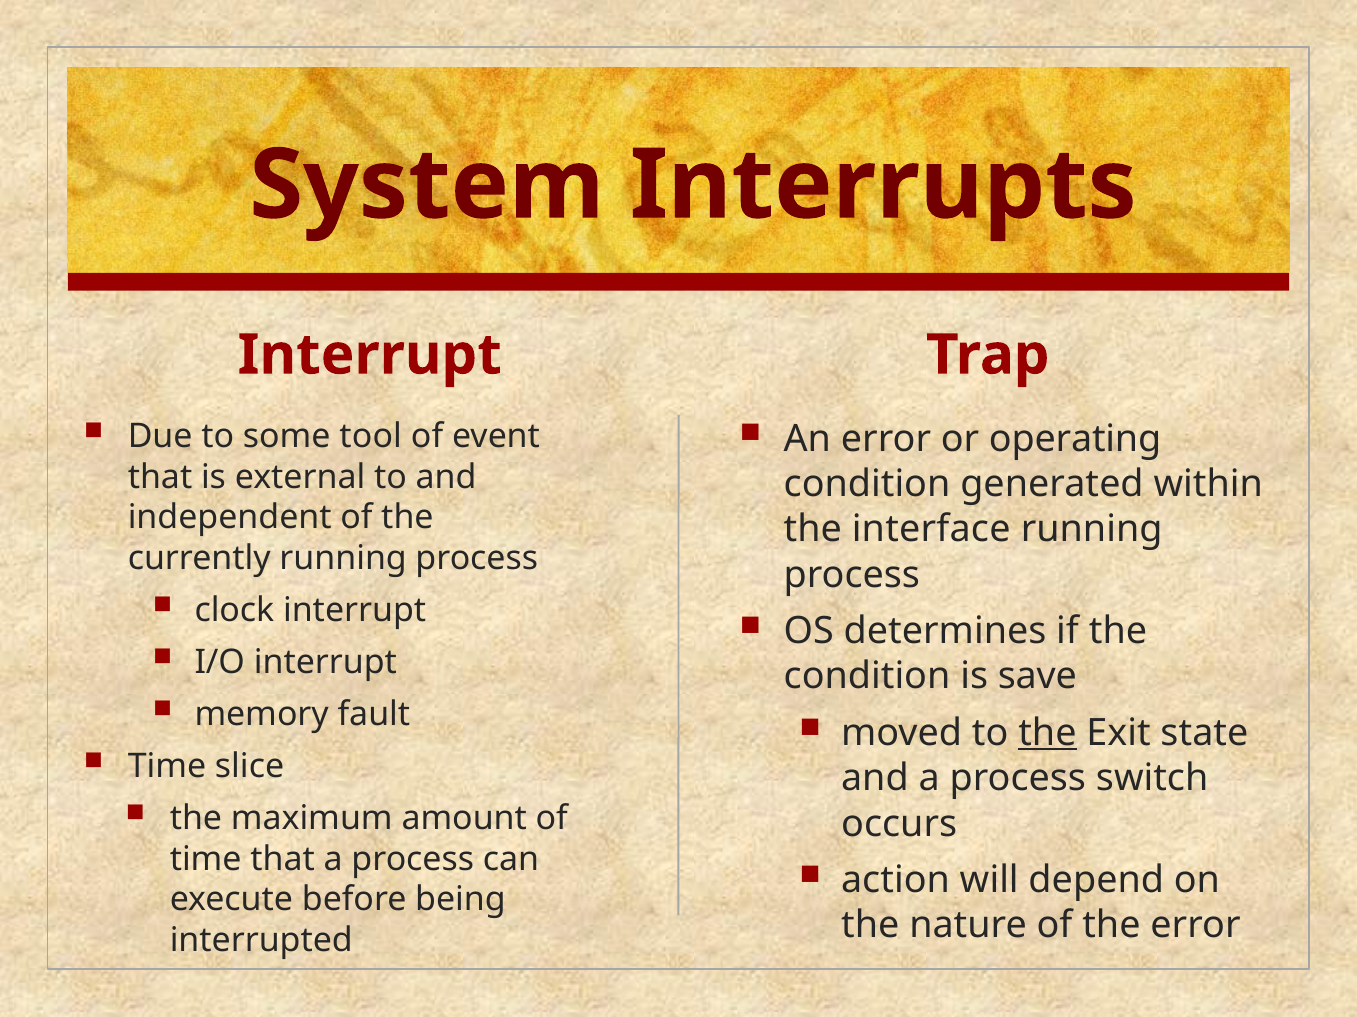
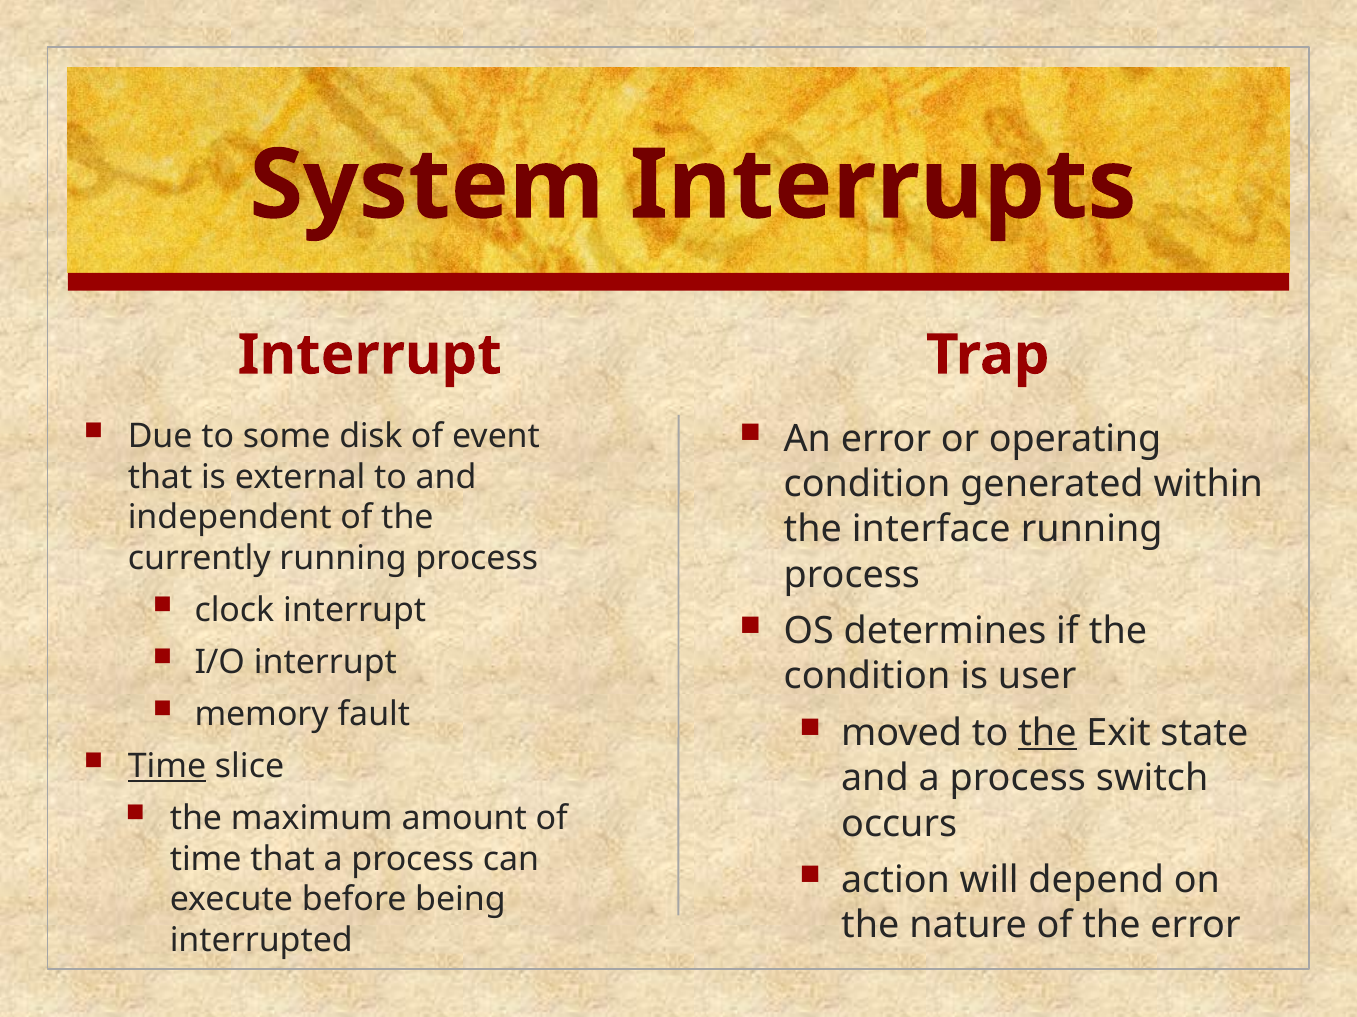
tool: tool -> disk
save: save -> user
Time at (167, 767) underline: none -> present
